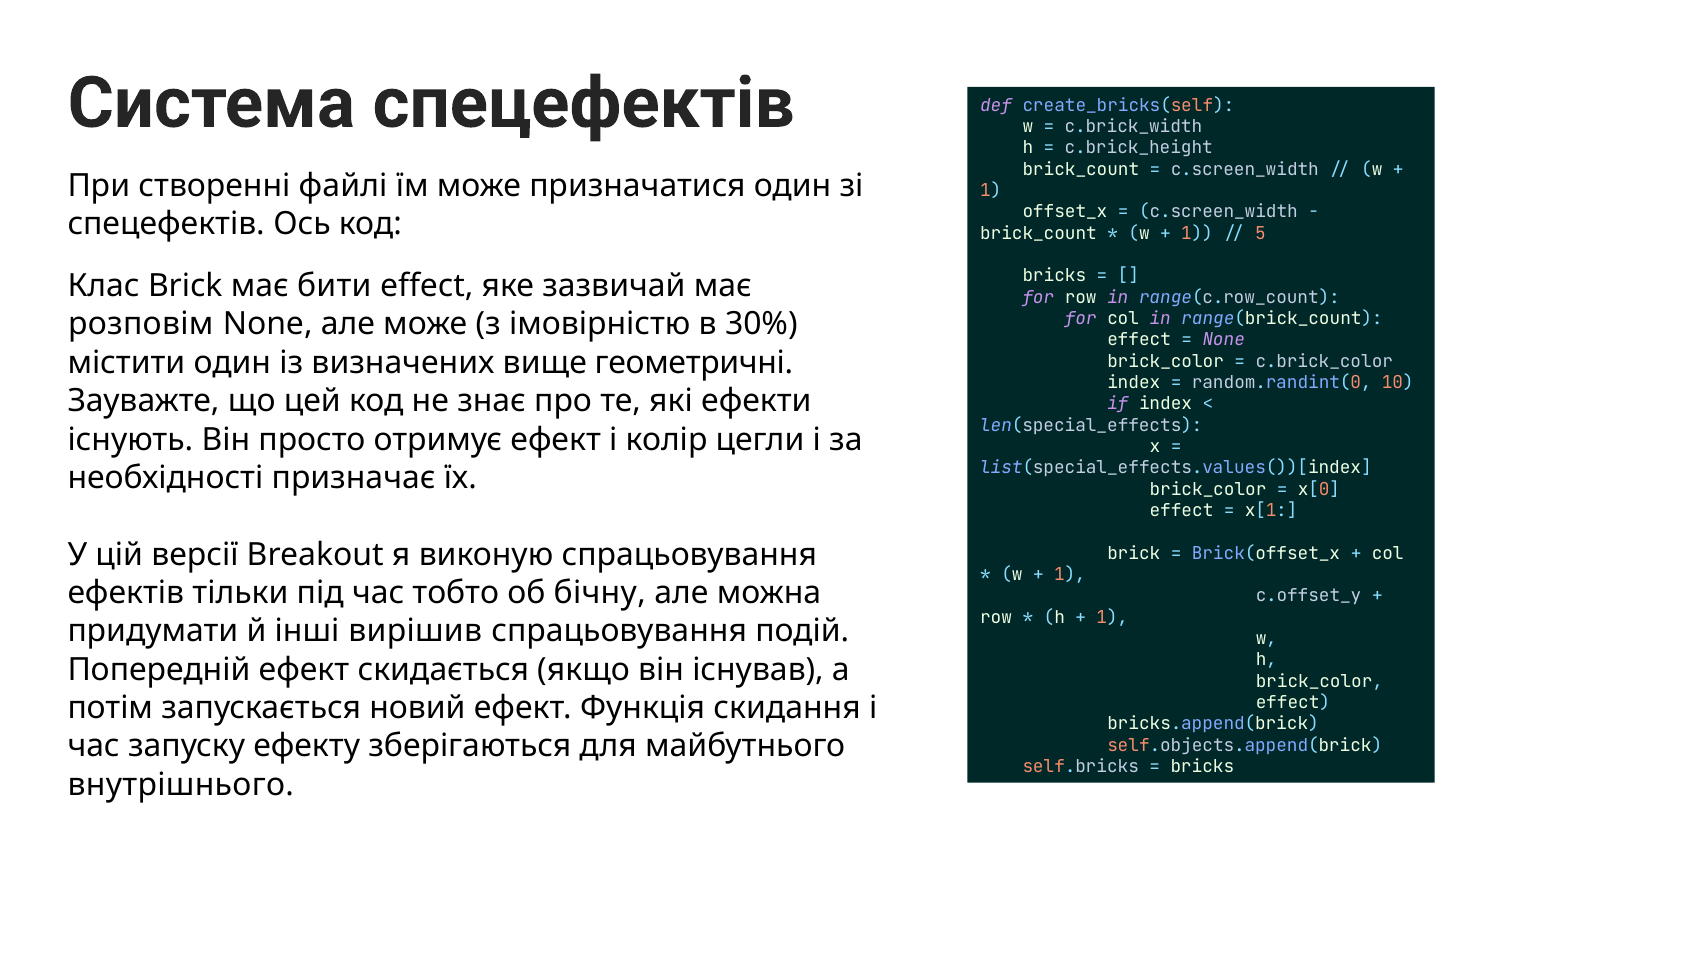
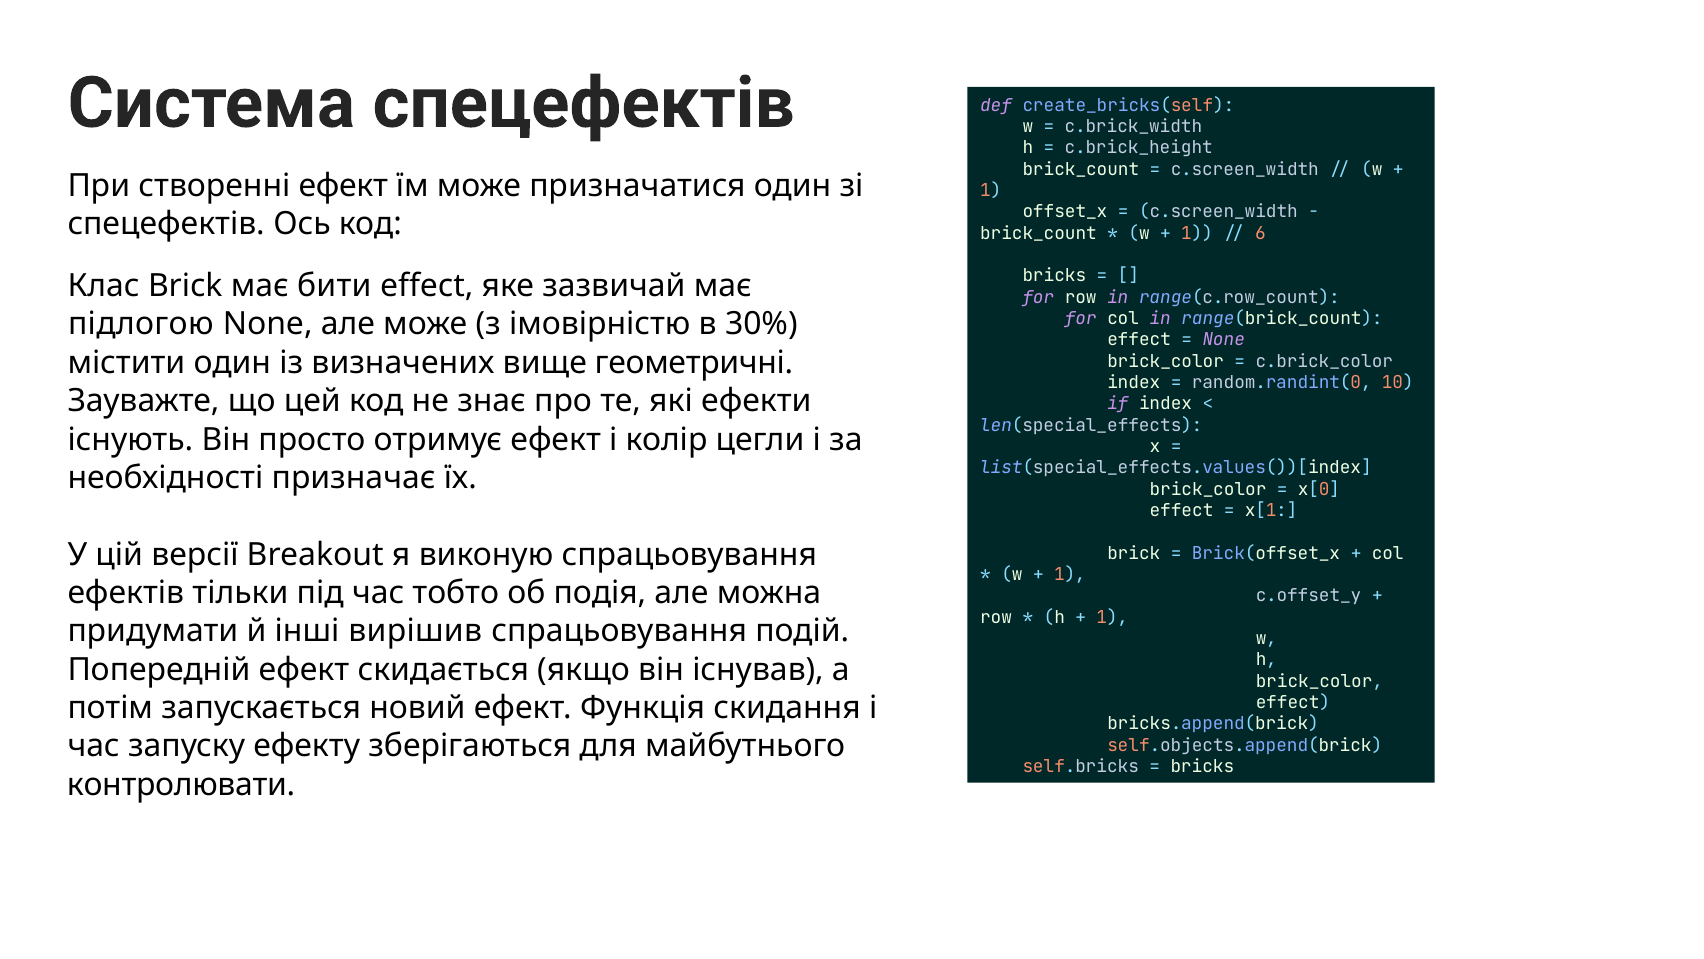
створенні файлі: файлі -> ефект
5: 5 -> 6
розповім: розповім -> підлогою
бічну: бічну -> подія
внутрішнього: внутрішнього -> контролювати
